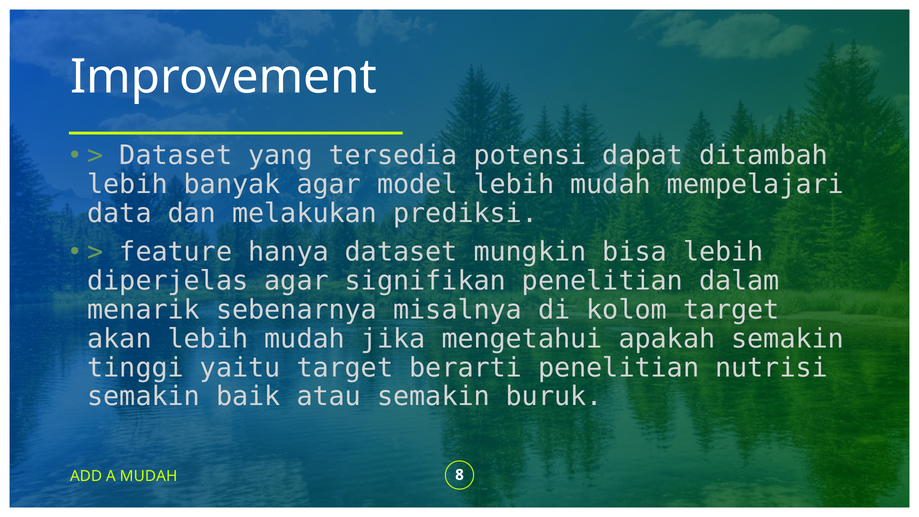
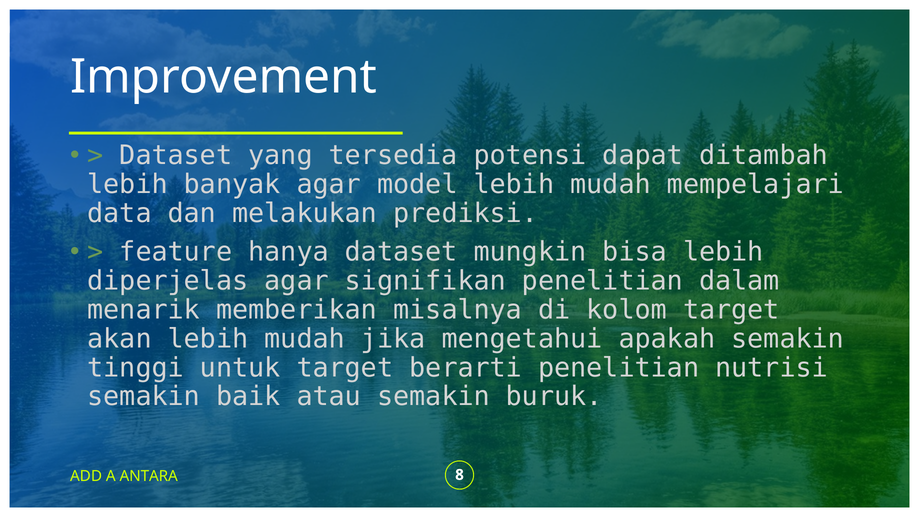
sebenarnya: sebenarnya -> memberikan
yaitu: yaitu -> untuk
A MUDAH: MUDAH -> ANTARA
